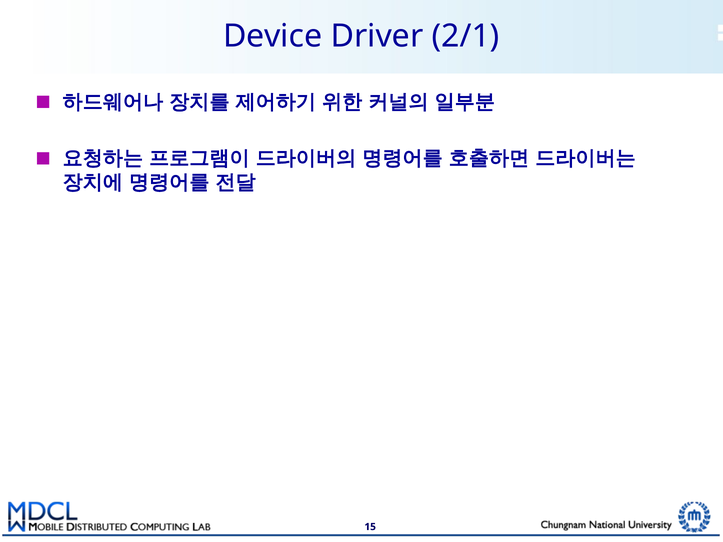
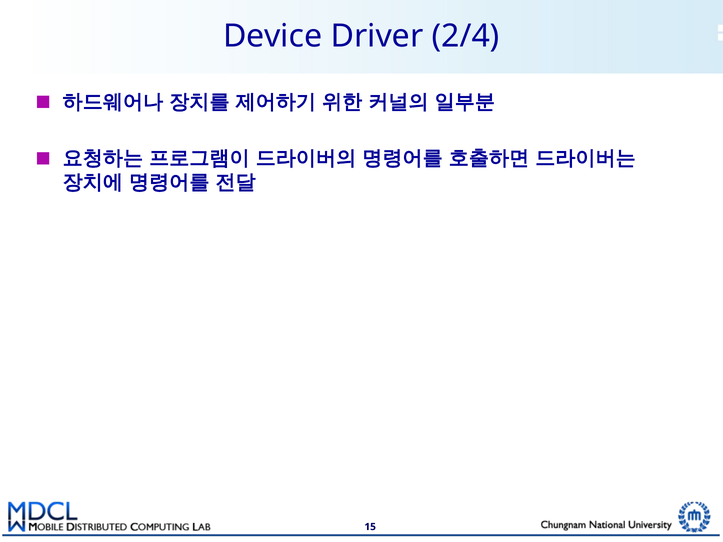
2/1: 2/1 -> 2/4
